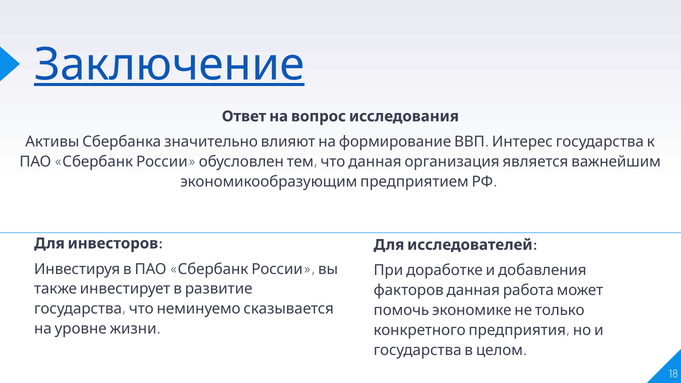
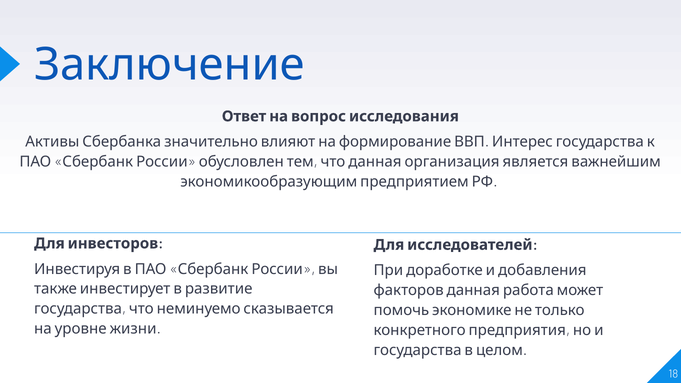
Заключение underline: present -> none
